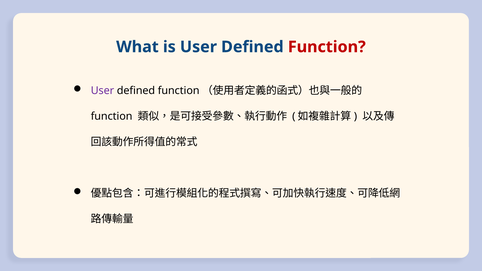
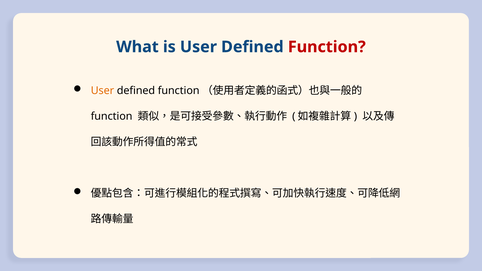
User at (102, 91) colour: purple -> orange
